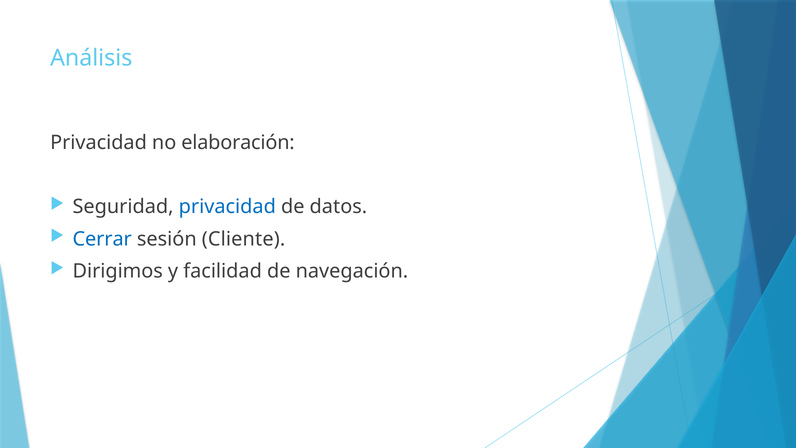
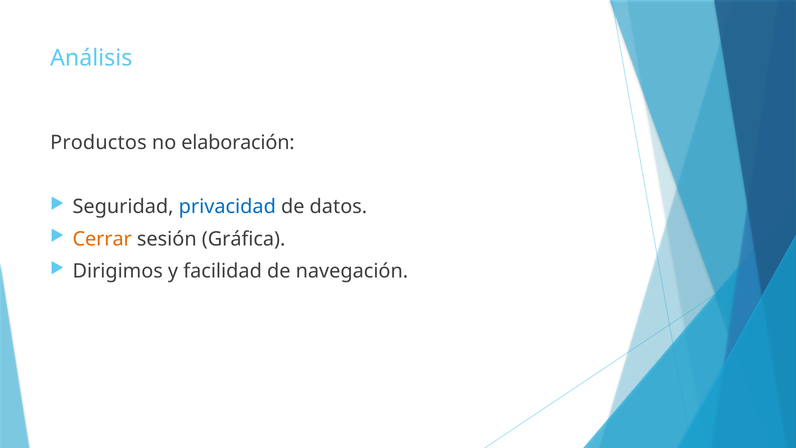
Privacidad at (99, 142): Privacidad -> Productos
Cerrar colour: blue -> orange
Cliente: Cliente -> Gráfica
